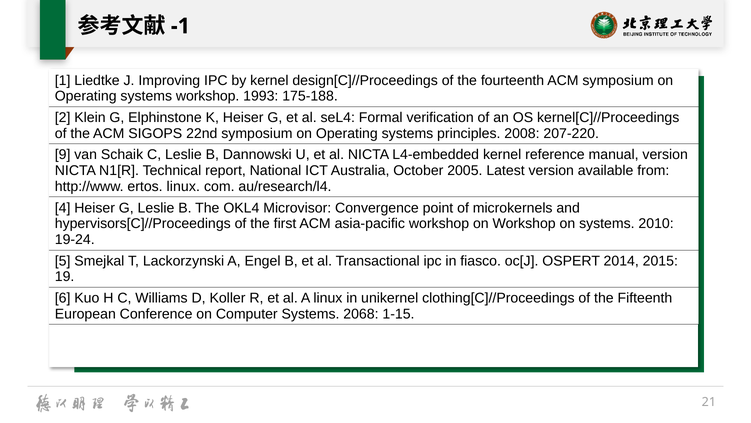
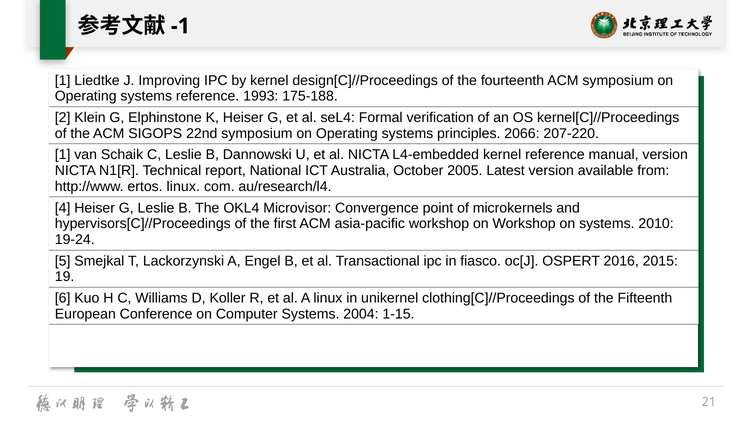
systems workshop: workshop -> reference
2008: 2008 -> 2066
9 at (63, 155): 9 -> 1
2014: 2014 -> 2016
2068: 2068 -> 2004
